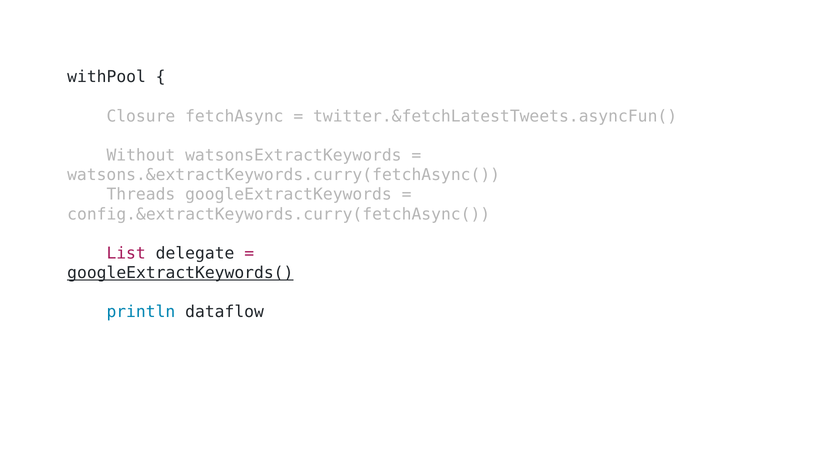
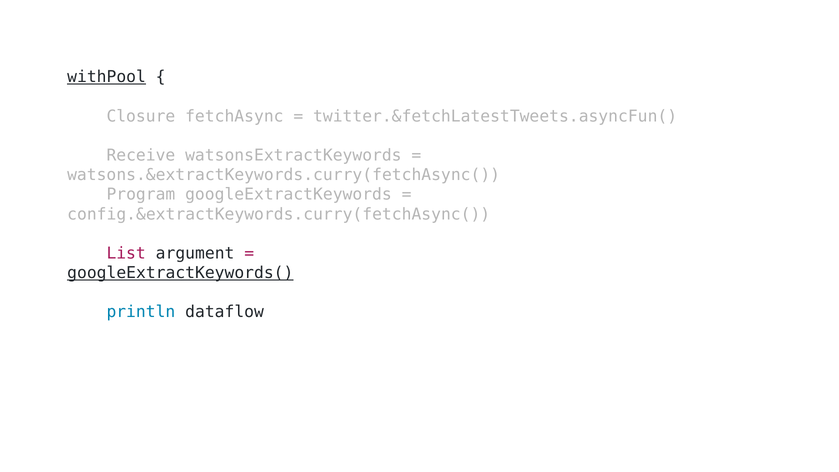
withPool underline: none -> present
Without: Without -> Receive
Threads: Threads -> Program
delegate: delegate -> argument
